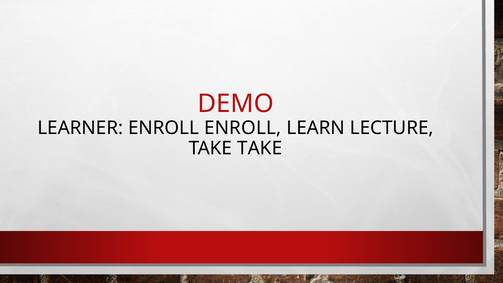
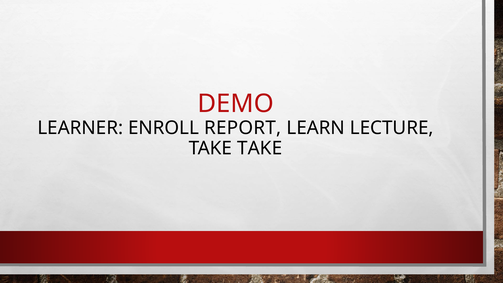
ENROLL ENROLL: ENROLL -> REPORT
